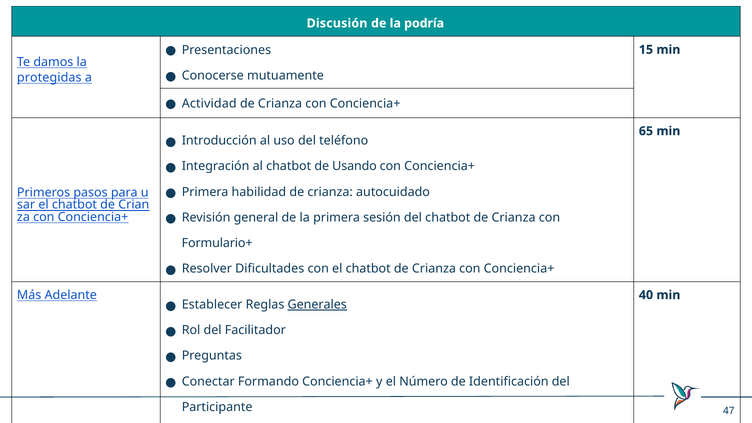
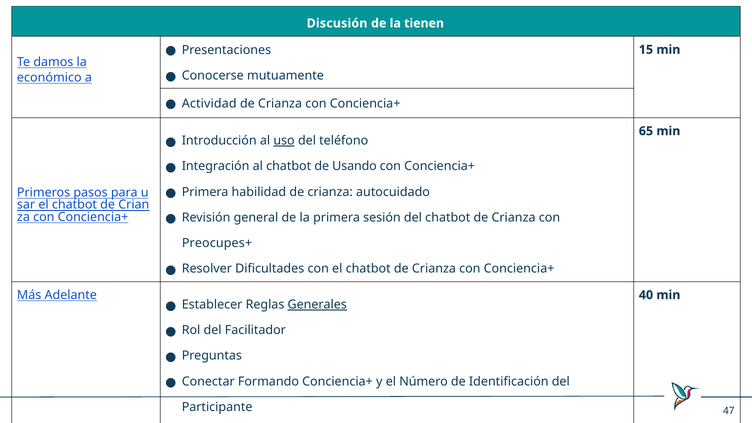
podría: podría -> tienen
protegidas: protegidas -> económico
uso underline: none -> present
Formulario+: Formulario+ -> Preocupes+
